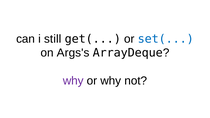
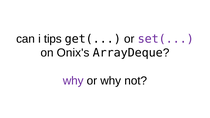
still: still -> tips
set( colour: blue -> purple
Args's: Args's -> Onix's
